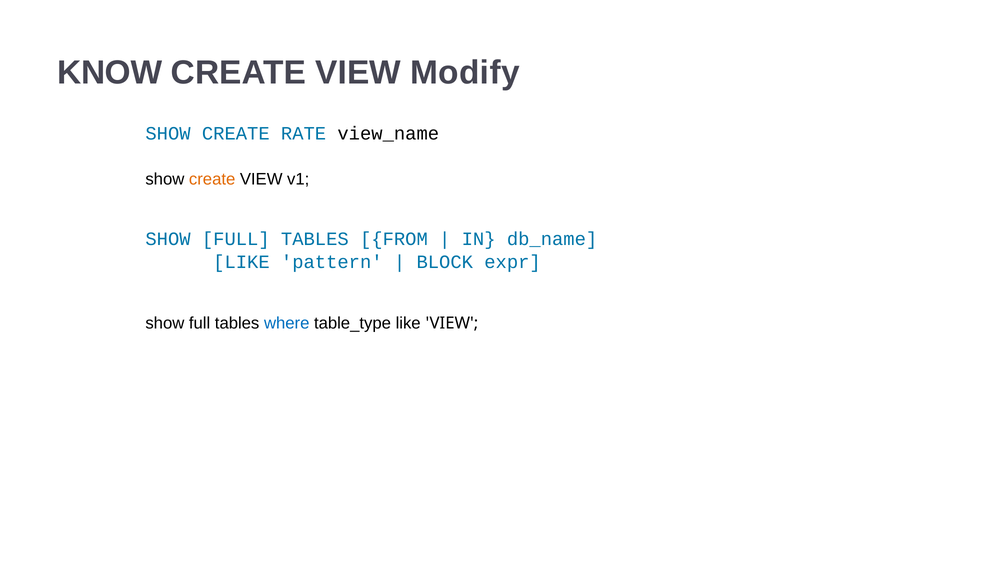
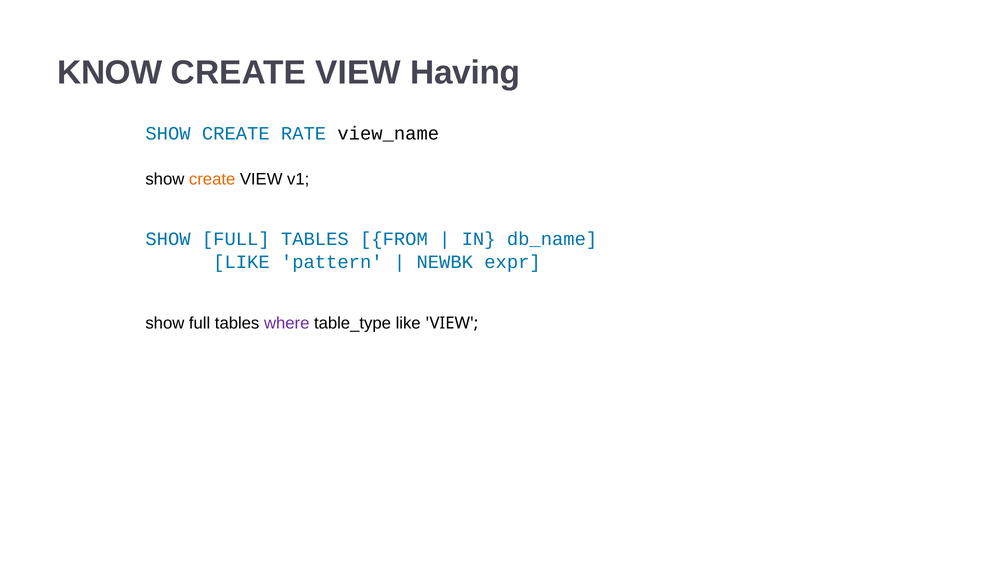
Modify: Modify -> Having
BLOCK: BLOCK -> NEWBK
where colour: blue -> purple
